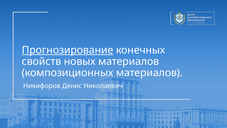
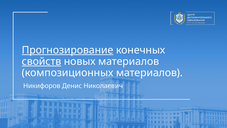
свойств underline: none -> present
